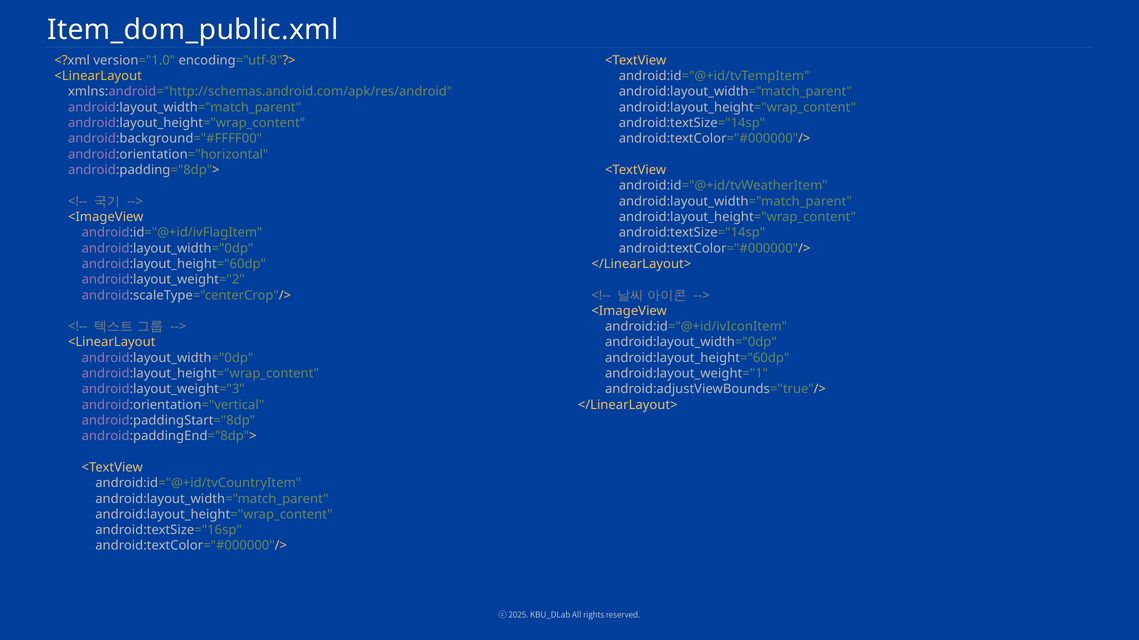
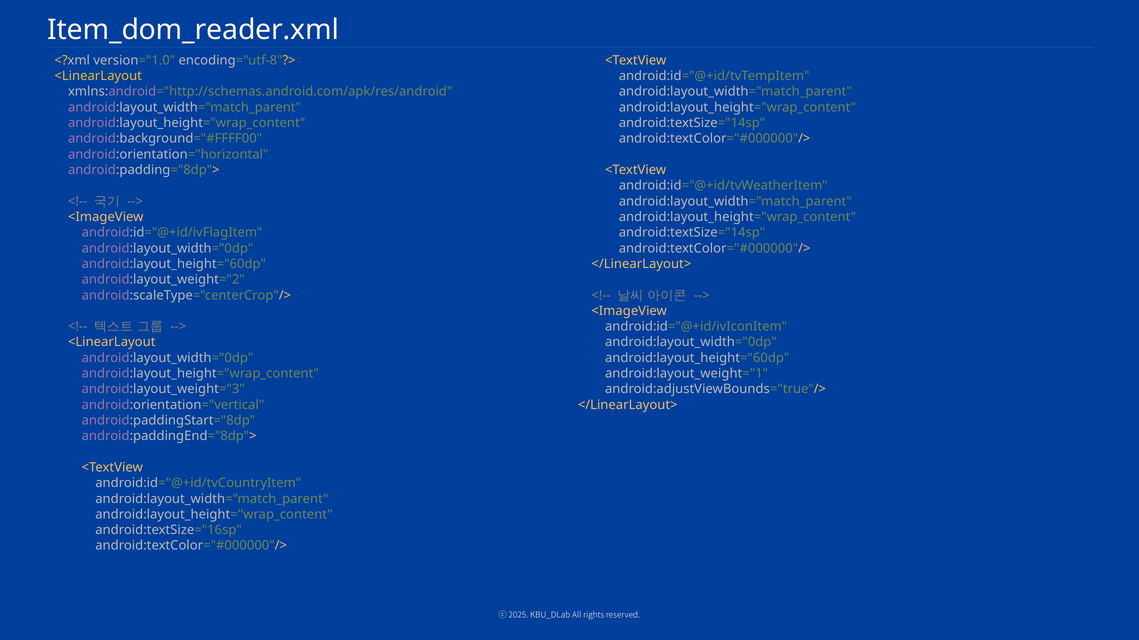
Item_dom_public.xml: Item_dom_public.xml -> Item_dom_reader.xml
